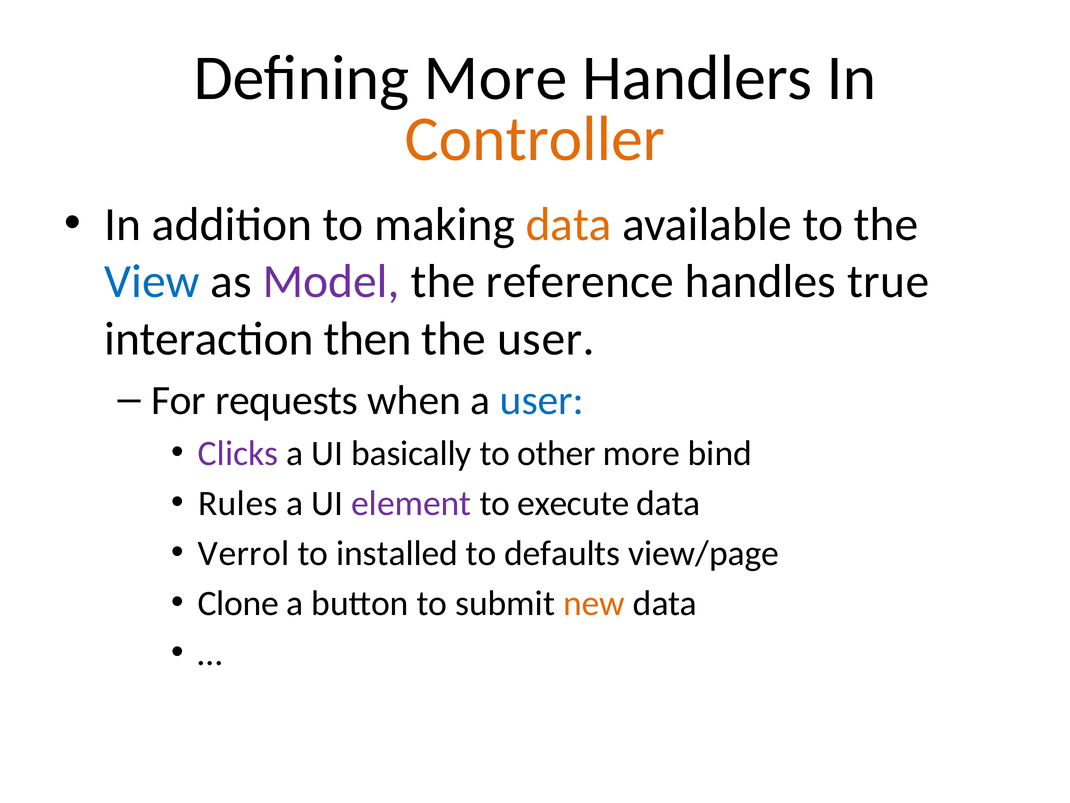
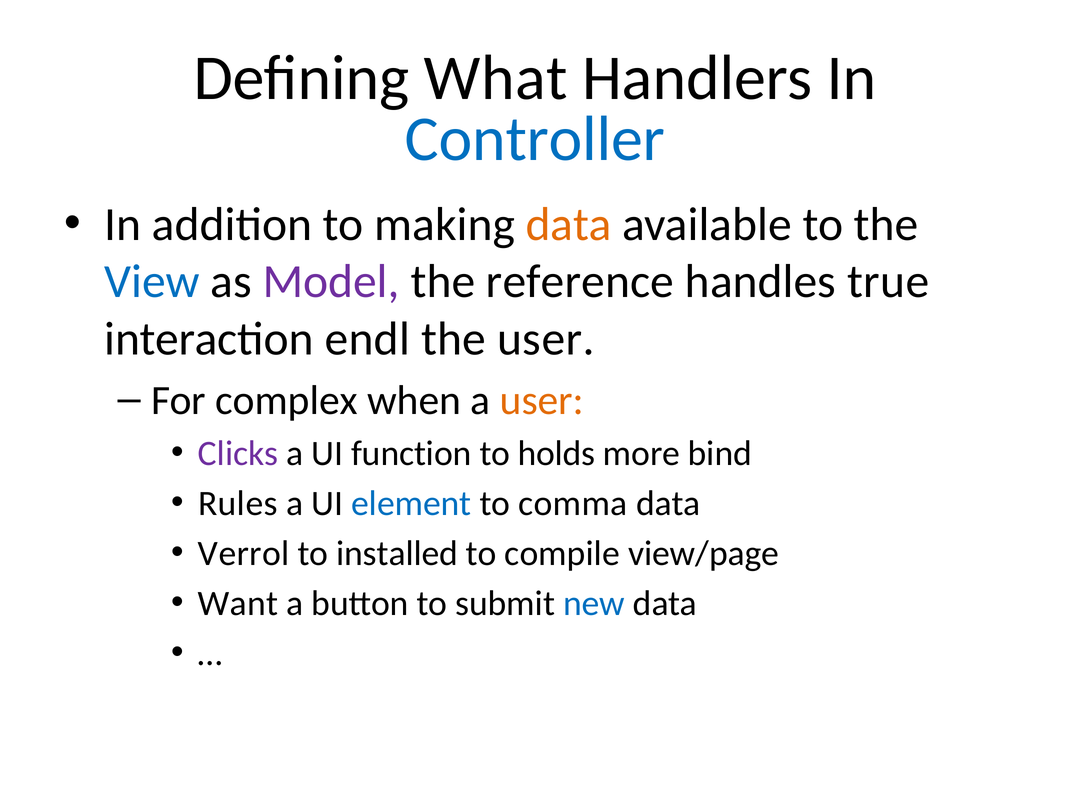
Defining More: More -> What
Controller colour: orange -> blue
then: then -> endl
requests: requests -> complex
user at (542, 400) colour: blue -> orange
basically: basically -> function
other: other -> holds
element colour: purple -> blue
execute: execute -> comma
defaults: defaults -> compile
Clone: Clone -> Want
new colour: orange -> blue
